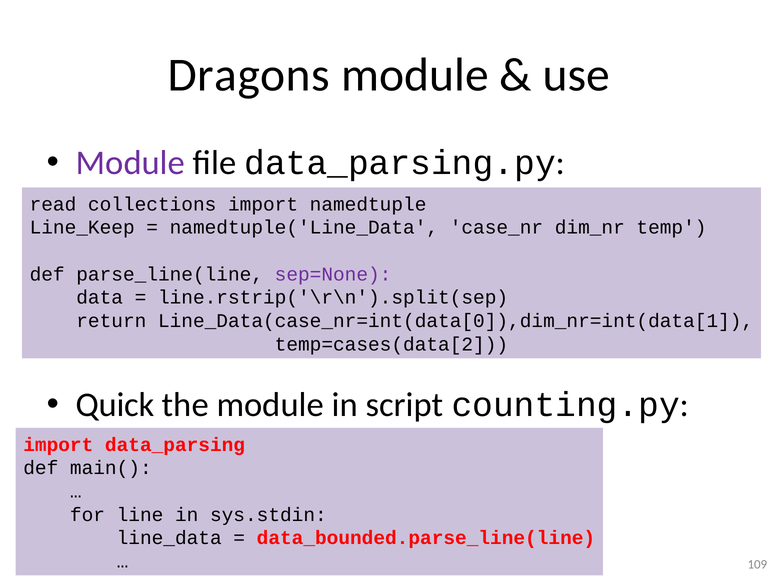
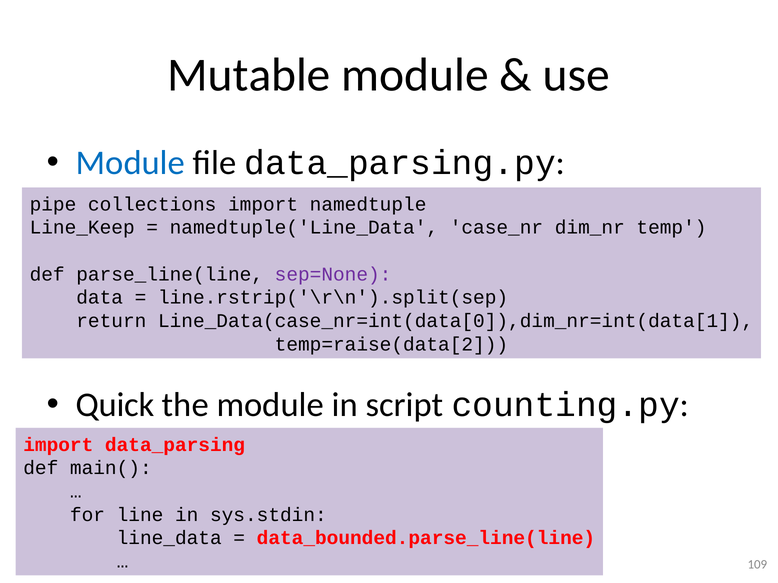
Dragons: Dragons -> Mutable
Module at (130, 163) colour: purple -> blue
read: read -> pipe
temp=cases(data[2: temp=cases(data[2 -> temp=raise(data[2
